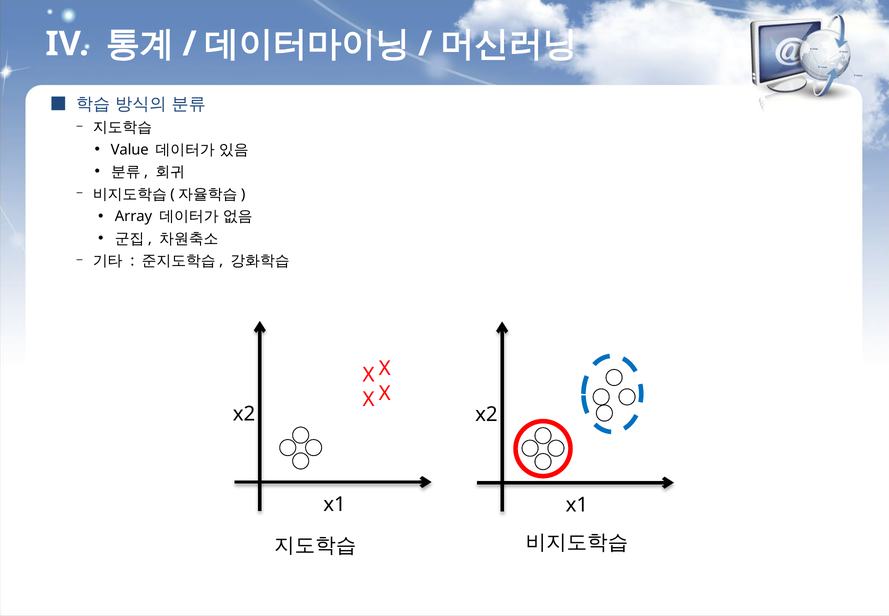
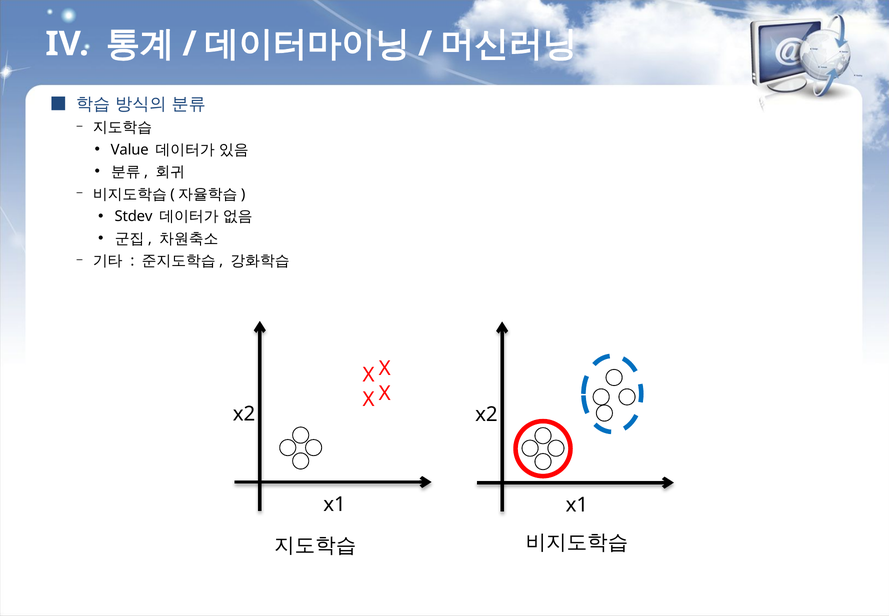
Array: Array -> Stdev
